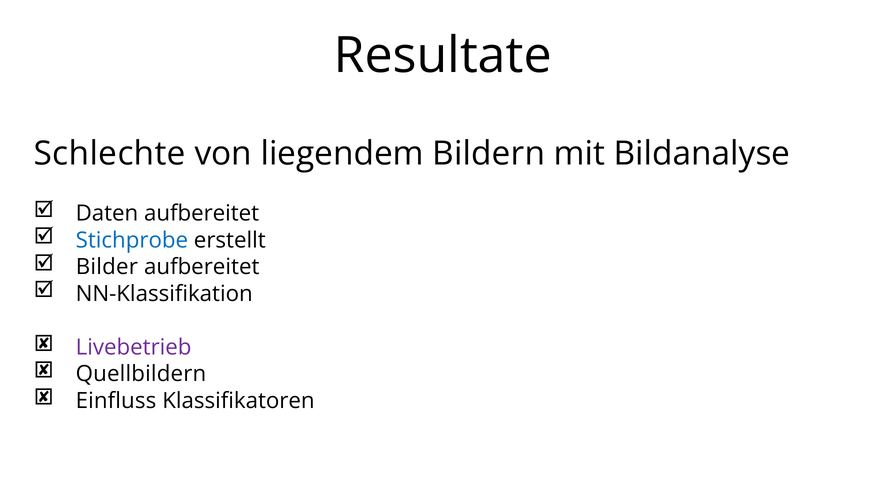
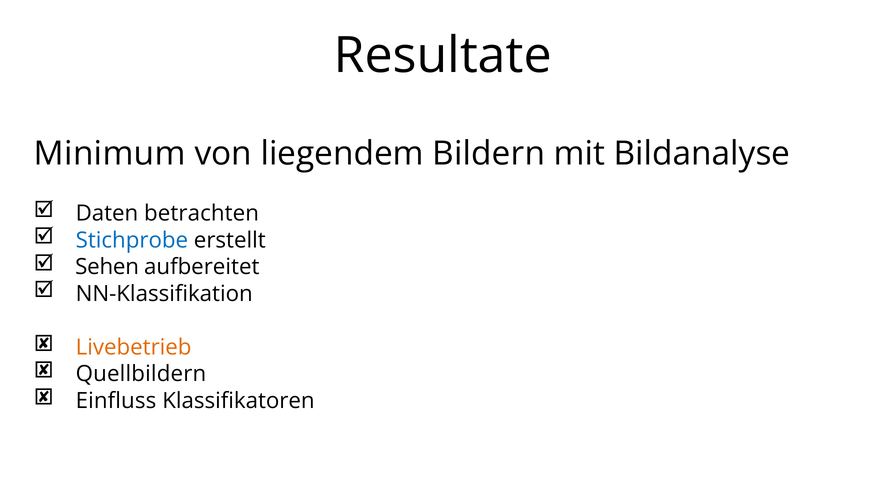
Schlechte: Schlechte -> Minimum
Daten aufbereitet: aufbereitet -> betrachten
Bilder: Bilder -> Sehen
Livebetrieb colour: purple -> orange
